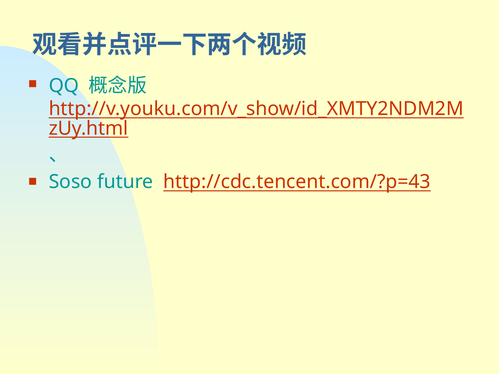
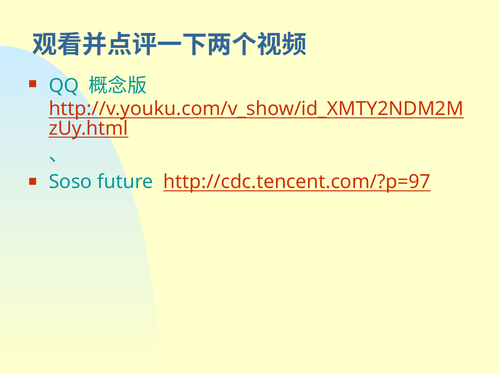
http://cdc.tencent.com/?p=43: http://cdc.tencent.com/?p=43 -> http://cdc.tencent.com/?p=97
